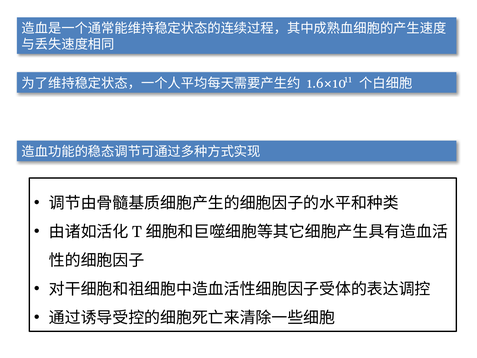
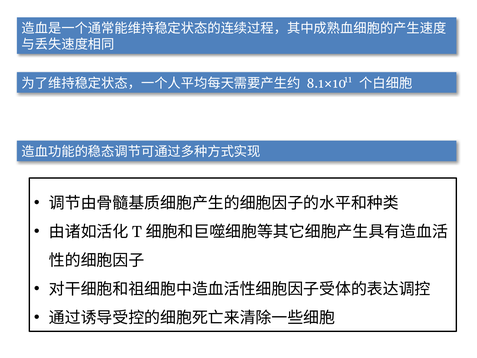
1.6×10: 1.6×10 -> 8.1×10
